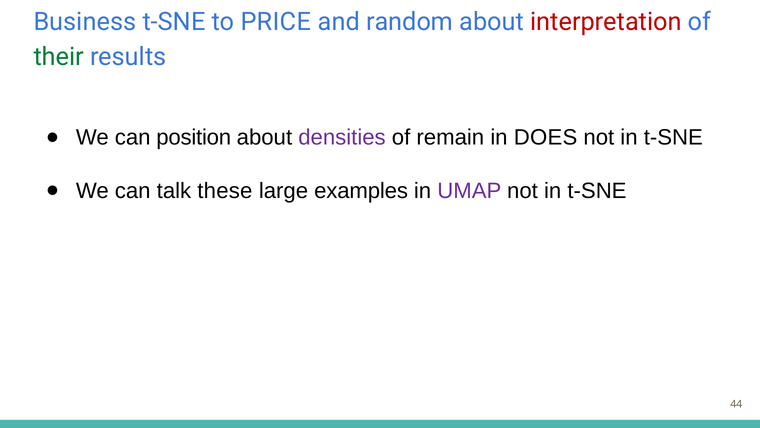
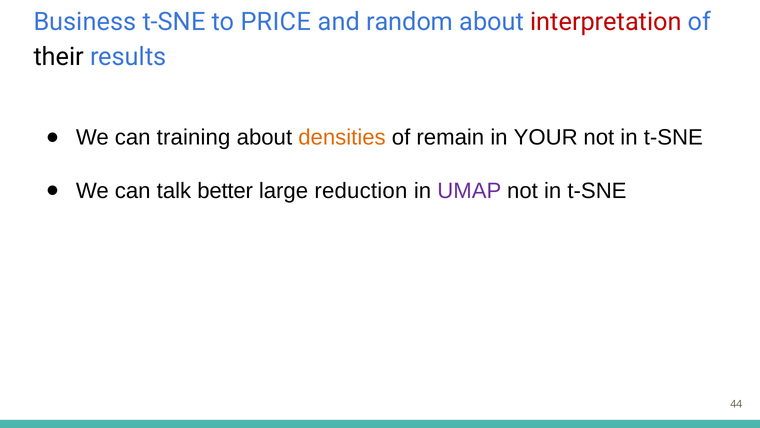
their colour: green -> black
position: position -> training
densities colour: purple -> orange
DOES: DOES -> YOUR
these: these -> better
examples: examples -> reduction
